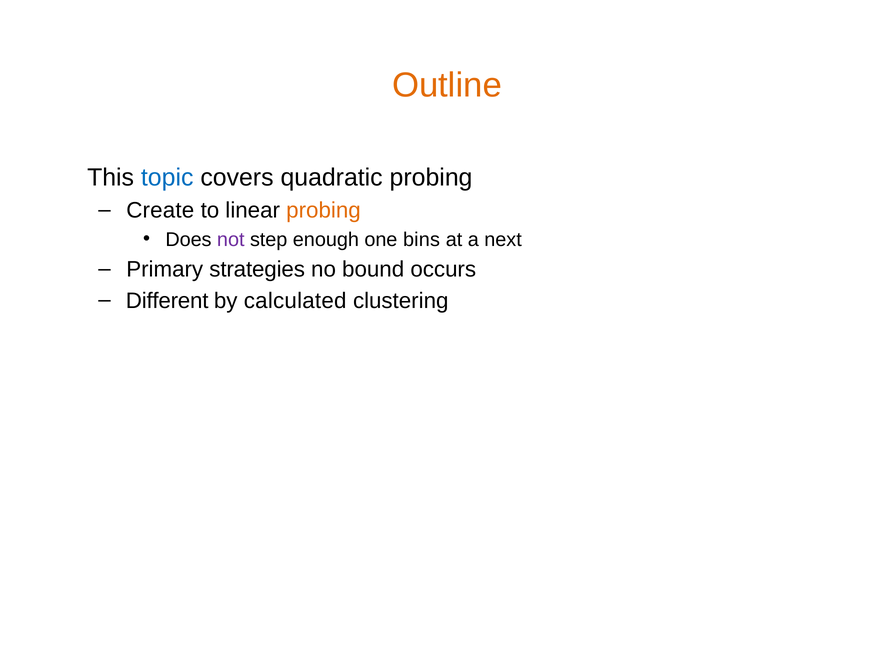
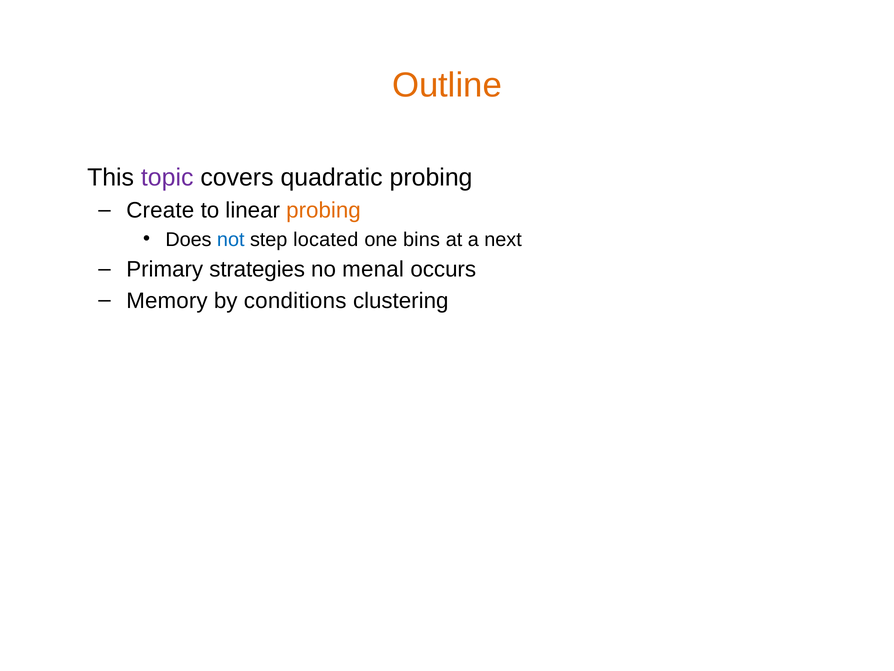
topic colour: blue -> purple
not colour: purple -> blue
enough: enough -> located
bound: bound -> menal
Different: Different -> Memory
calculated: calculated -> conditions
